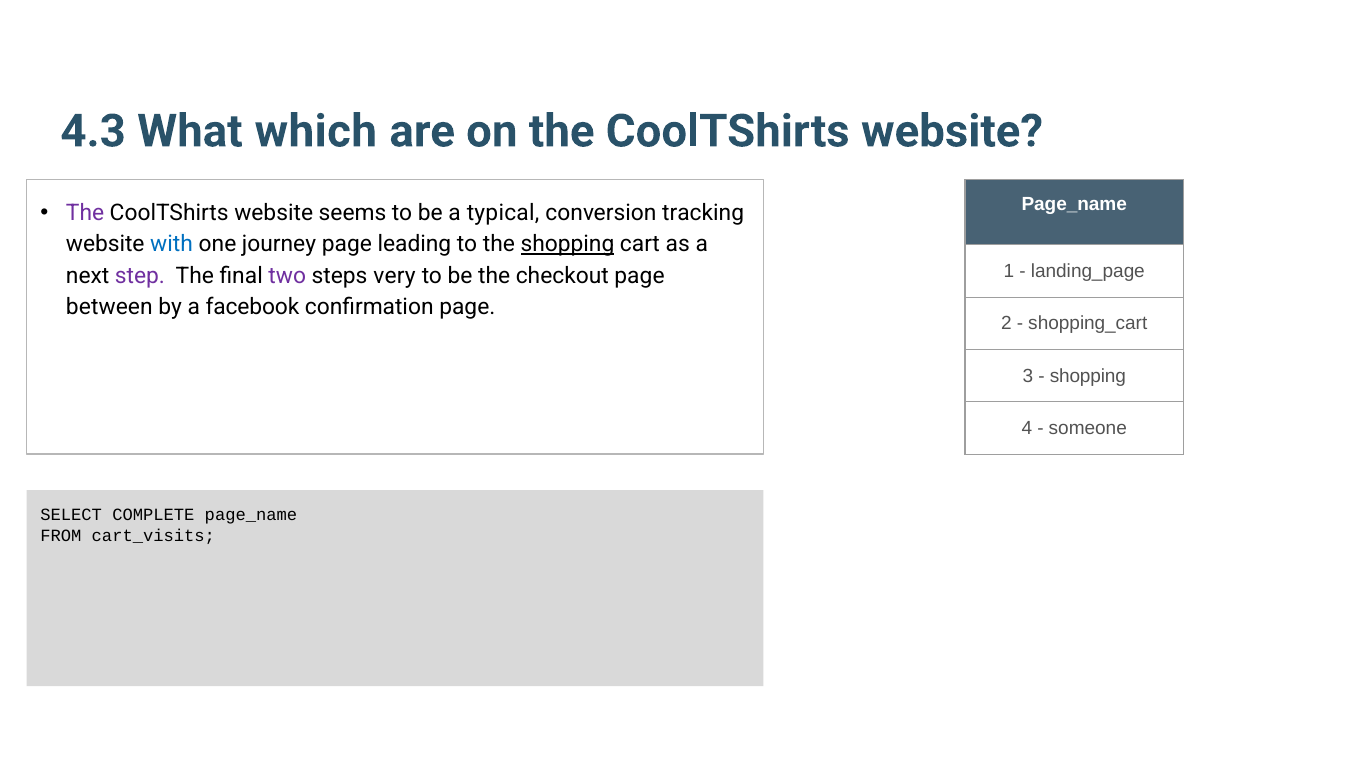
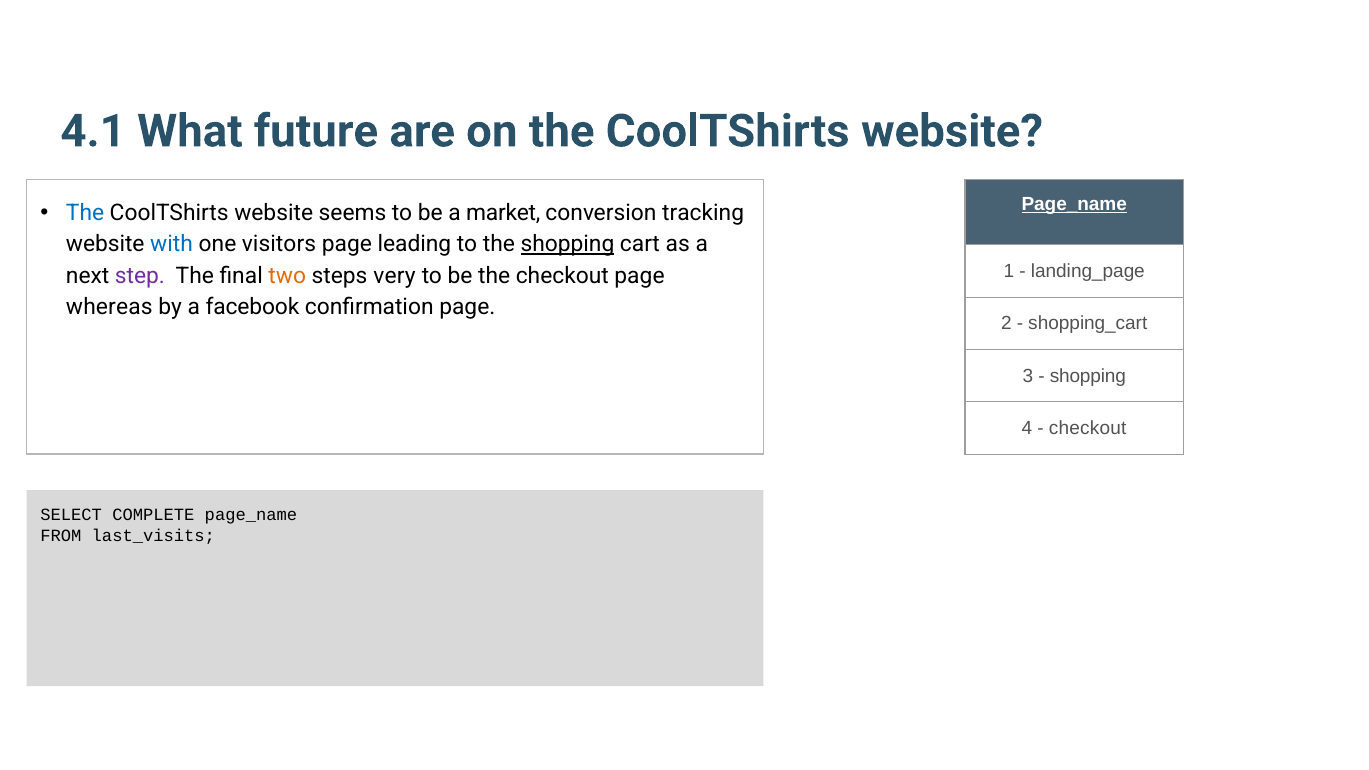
4.3: 4.3 -> 4.1
which: which -> future
Page_name at (1074, 204) underline: none -> present
The at (85, 213) colour: purple -> blue
typical: typical -> market
journey: journey -> visitors
two colour: purple -> orange
between: between -> whereas
someone at (1088, 428): someone -> checkout
cart_visits: cart_visits -> last_visits
